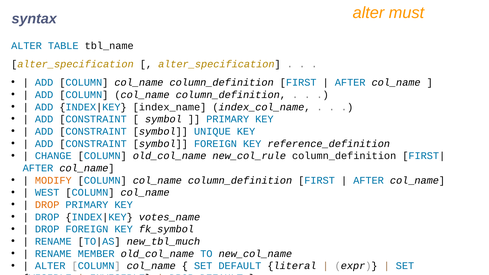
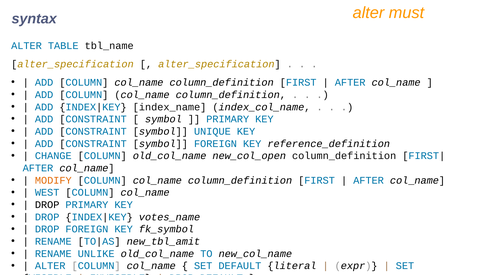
new_col_rule: new_col_rule -> new_col_open
DROP at (47, 205) colour: orange -> black
new_tbl_much: new_tbl_much -> new_tbl_amit
MEMBER: MEMBER -> UNLIKE
